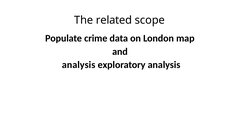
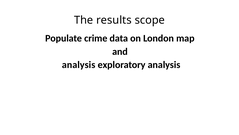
related: related -> results
